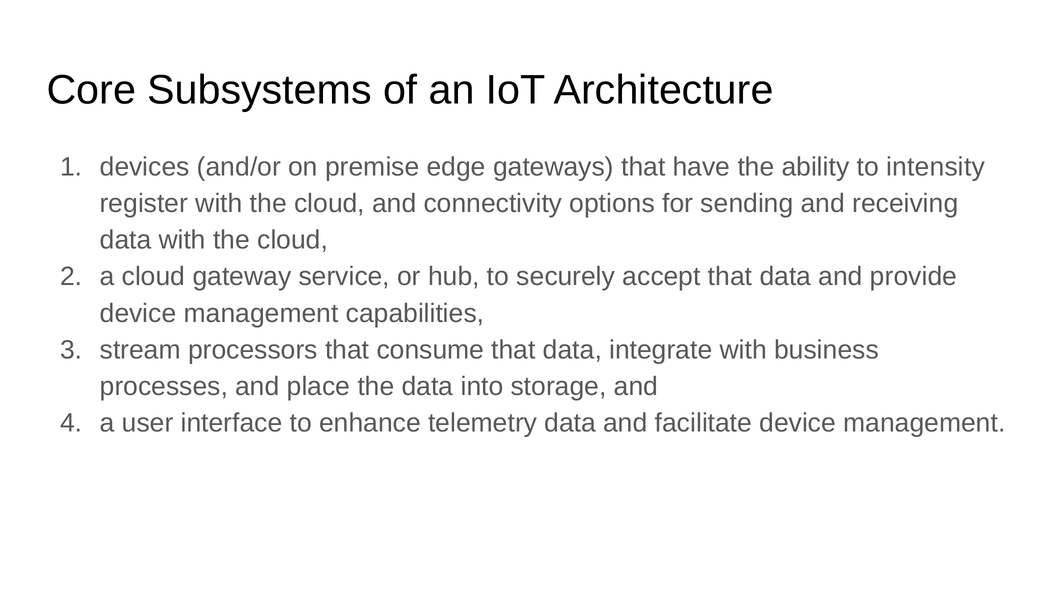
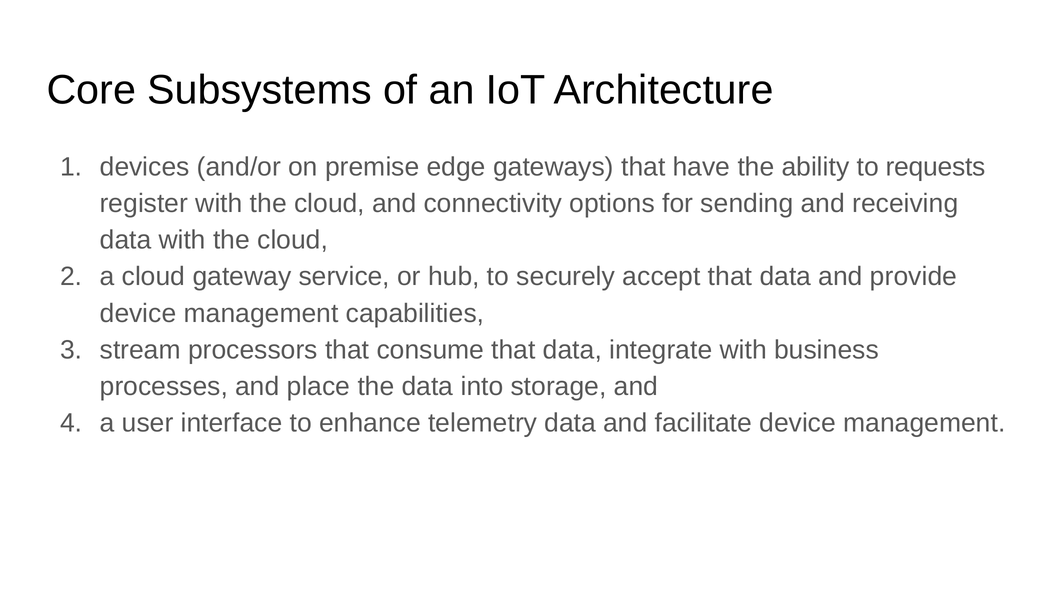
intensity: intensity -> requests
